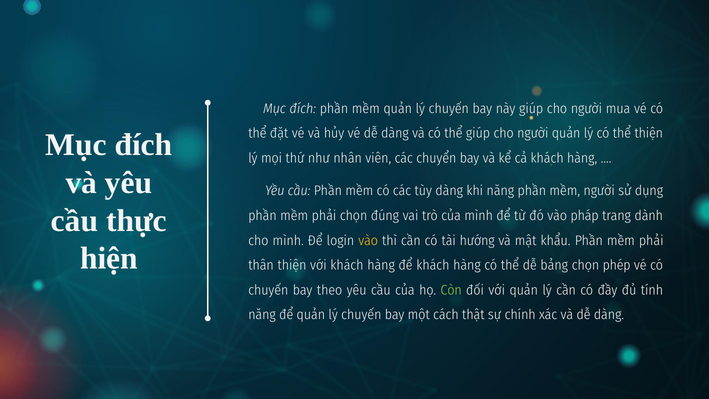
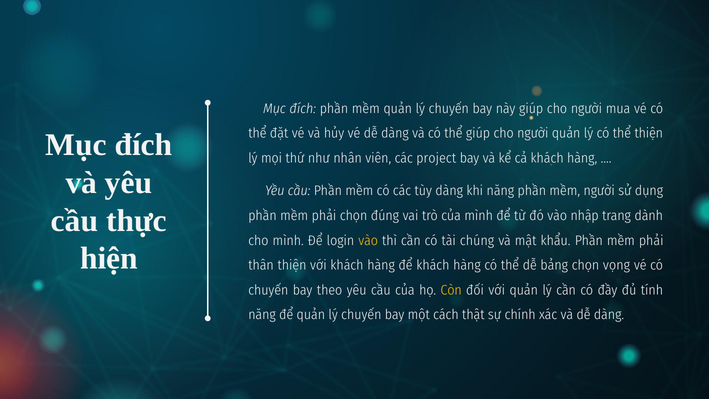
chuyển: chuyển -> project
pháp: pháp -> nhập
hướng: hướng -> chúng
phép: phép -> vọng
Còn colour: light green -> yellow
